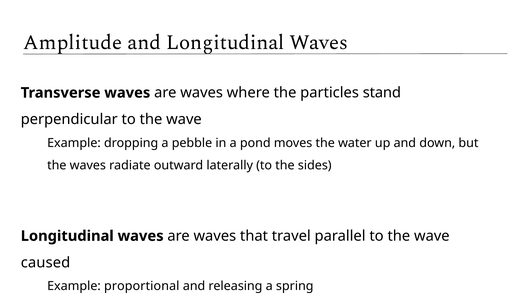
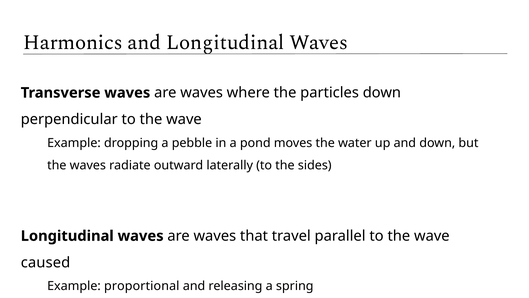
Amplitude: Amplitude -> Harmonics
particles stand: stand -> down
